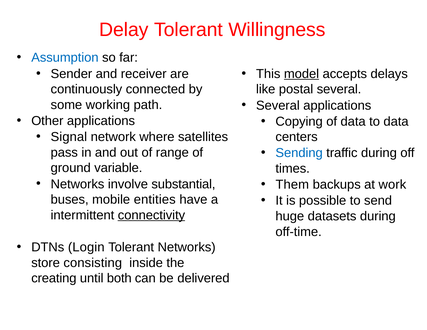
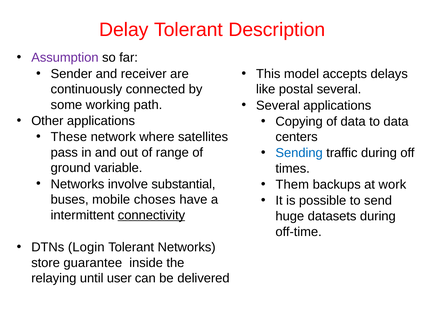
Willingness: Willingness -> Description
Assumption colour: blue -> purple
model underline: present -> none
Signal: Signal -> These
entities: entities -> choses
consisting: consisting -> guarantee
creating: creating -> relaying
both: both -> user
